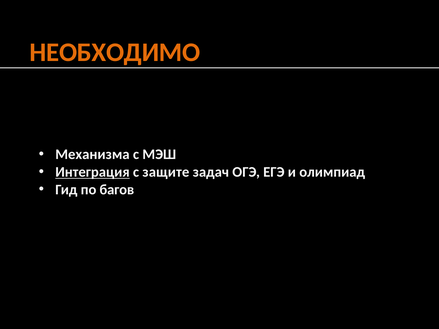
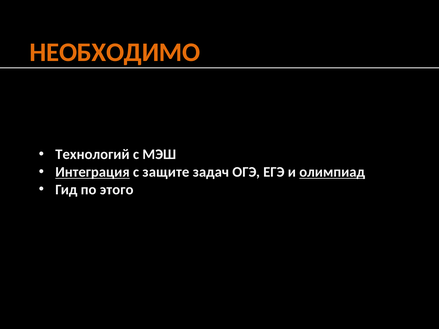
Механизма: Механизма -> Технологий
олимпиад underline: none -> present
багов: багов -> этого
